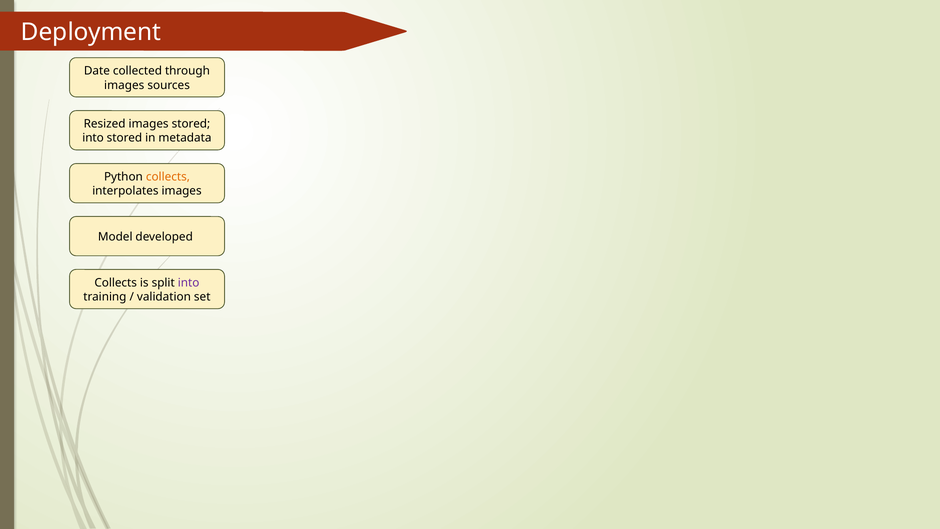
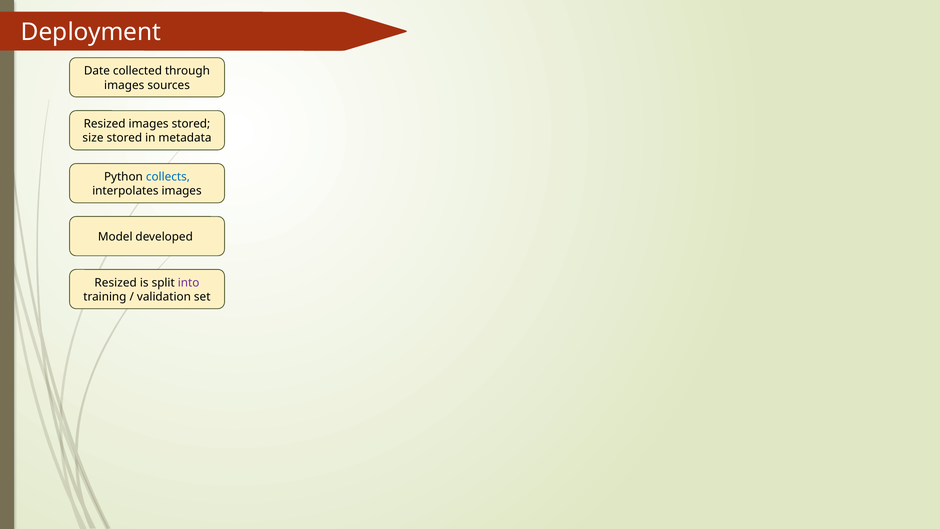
into at (93, 138): into -> size
collects at (168, 177) colour: orange -> blue
Collects at (116, 283): Collects -> Resized
